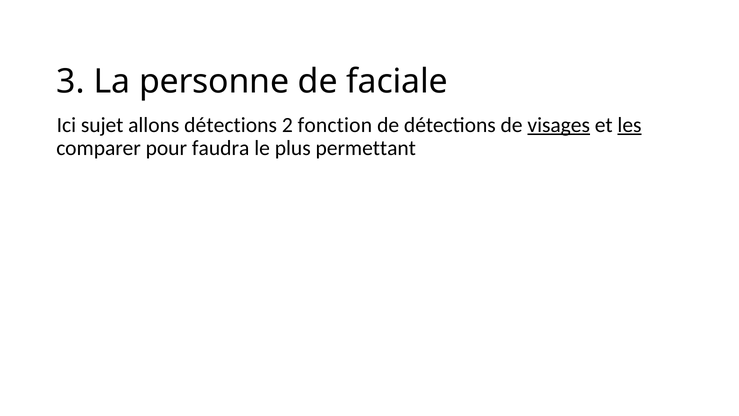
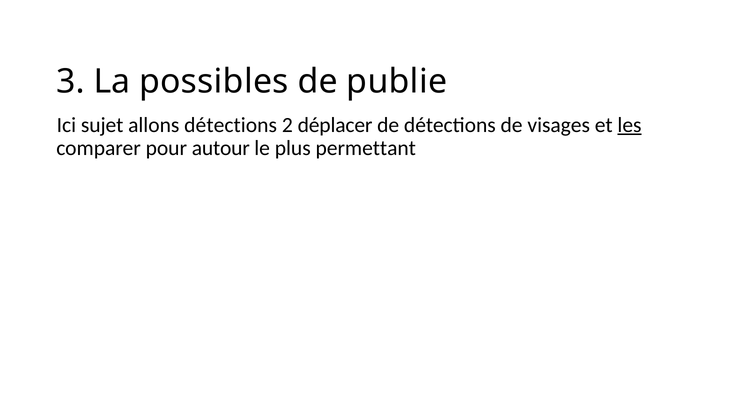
personne: personne -> possibles
faciale: faciale -> publie
fonction: fonction -> déplacer
visages underline: present -> none
faudra: faudra -> autour
